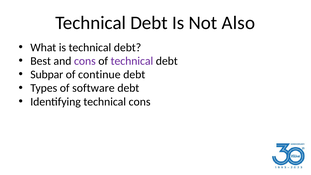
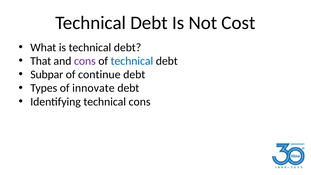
Also: Also -> Cost
Best: Best -> That
technical at (132, 61) colour: purple -> blue
software: software -> innovate
